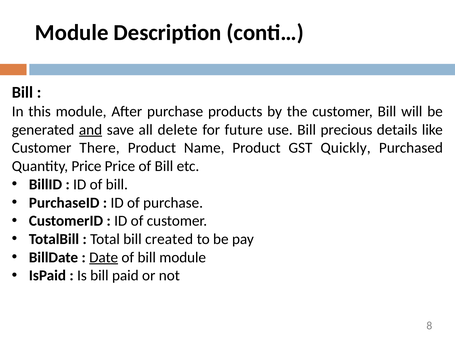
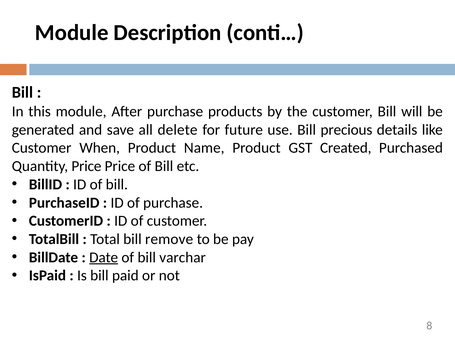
and underline: present -> none
There: There -> When
Quickly: Quickly -> Created
created: created -> remove
bill module: module -> varchar
